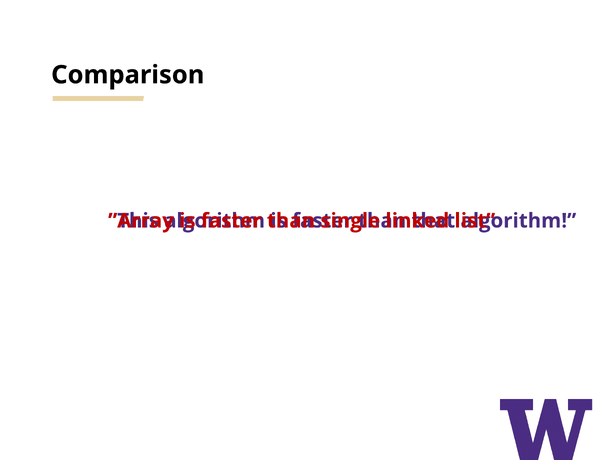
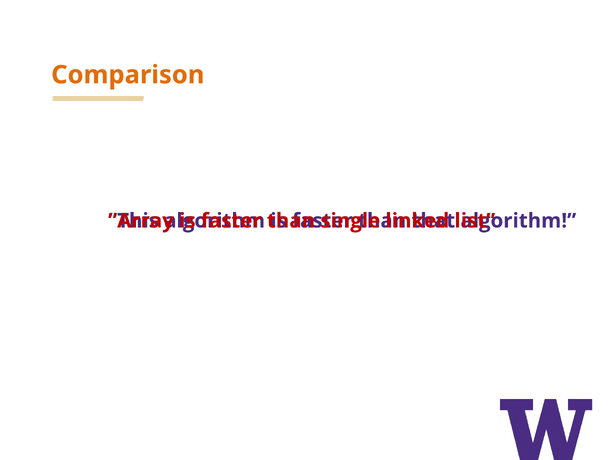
Comparison colour: black -> orange
